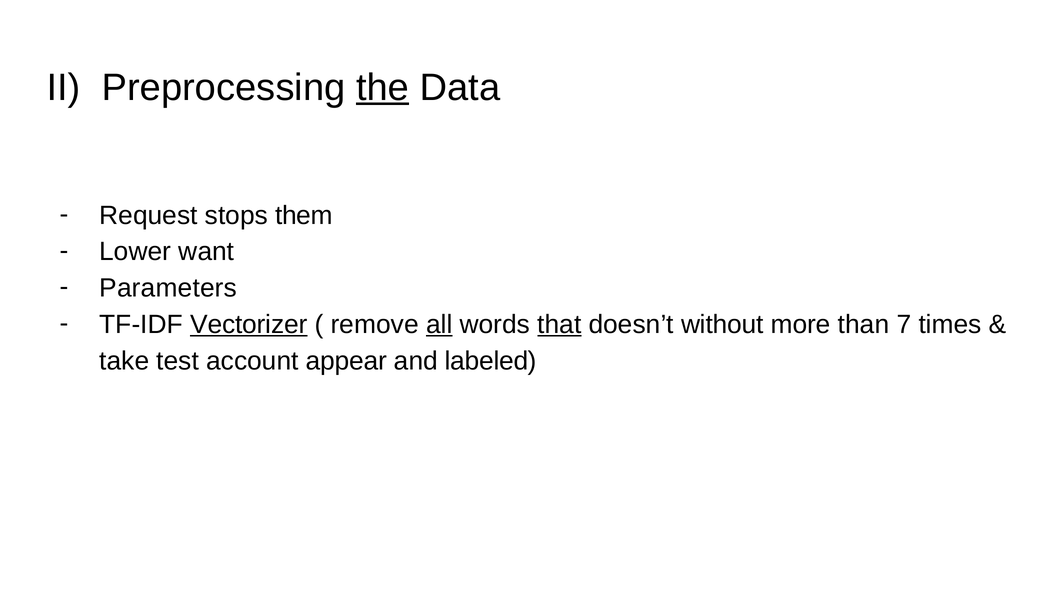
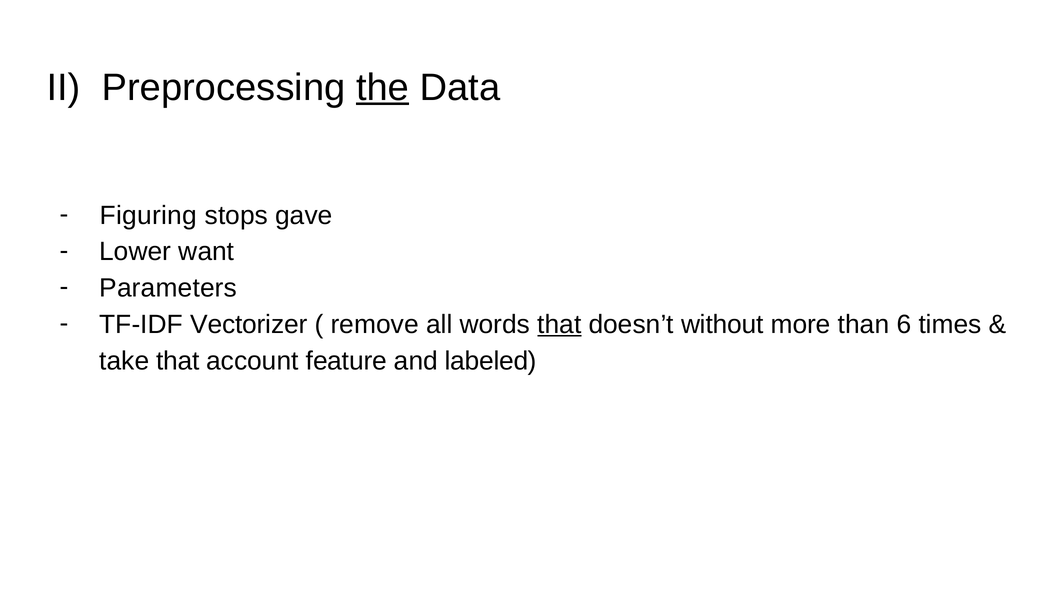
Request: Request -> Figuring
them: them -> gave
Vectorizer underline: present -> none
all underline: present -> none
7: 7 -> 6
take test: test -> that
appear: appear -> feature
